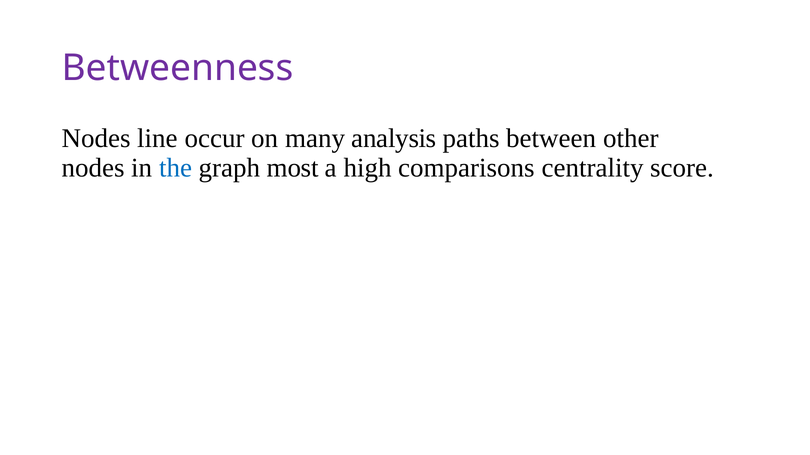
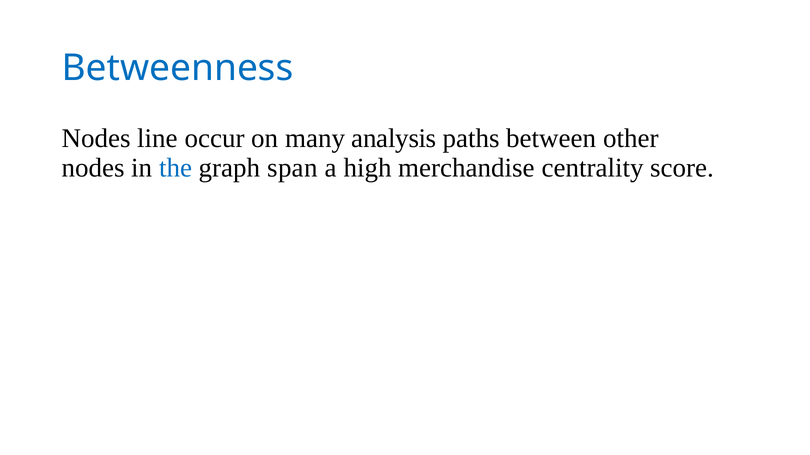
Betweenness colour: purple -> blue
most: most -> span
comparisons: comparisons -> merchandise
